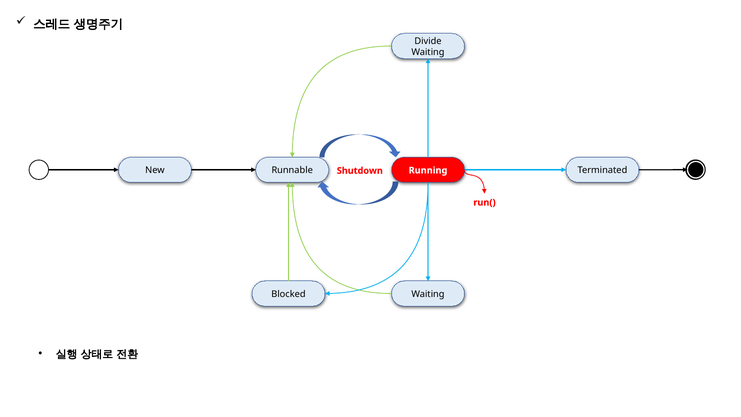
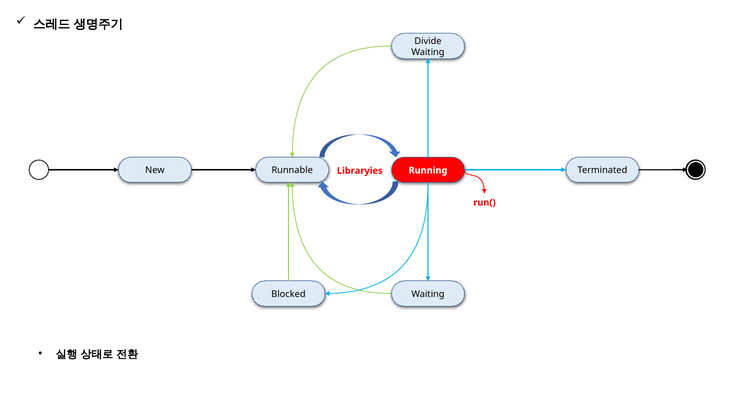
Shutdown: Shutdown -> Libraryies
